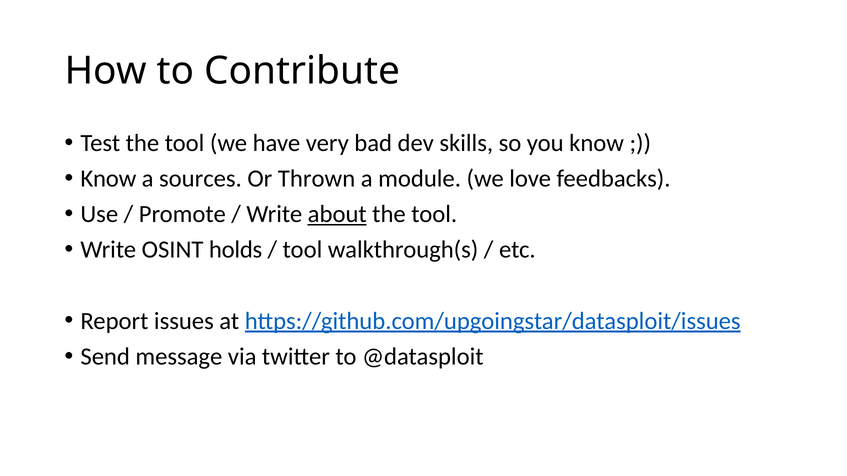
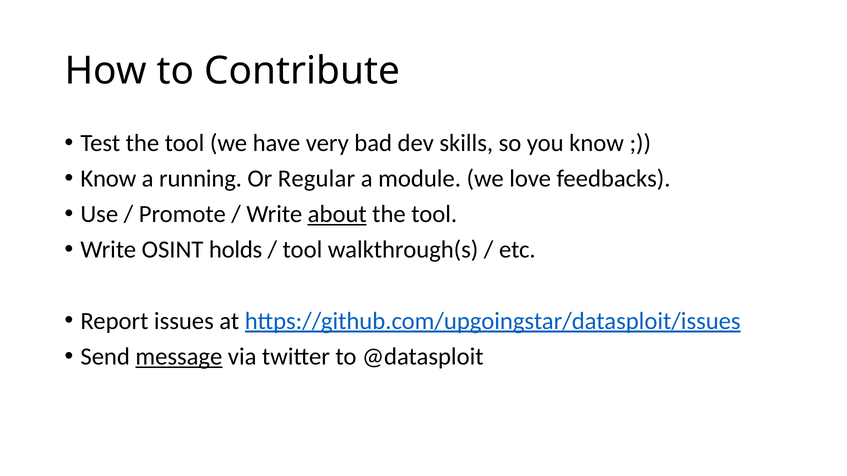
sources: sources -> running
Thrown: Thrown -> Regular
message underline: none -> present
